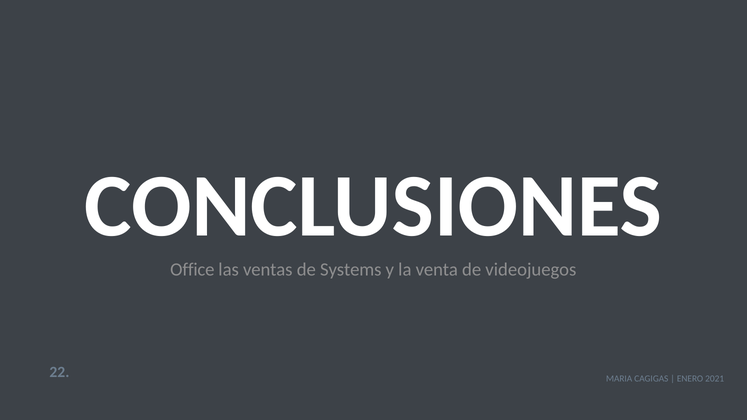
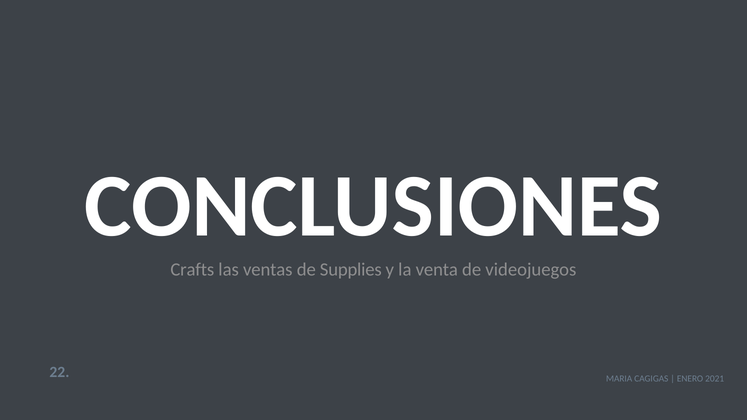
Office: Office -> Crafts
Systems: Systems -> Supplies
